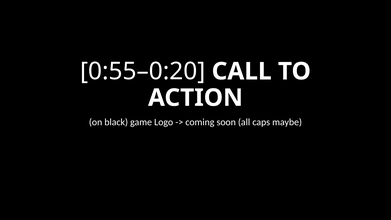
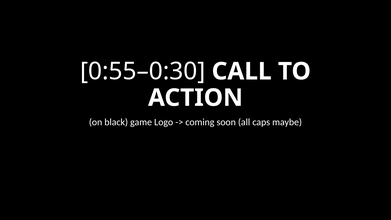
0:55–0:20: 0:55–0:20 -> 0:55–0:30
